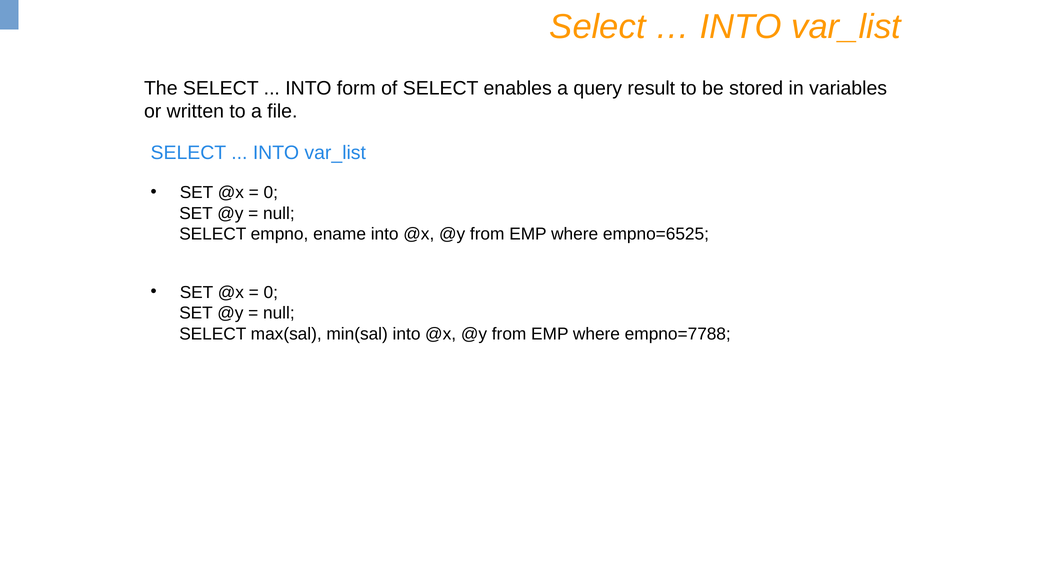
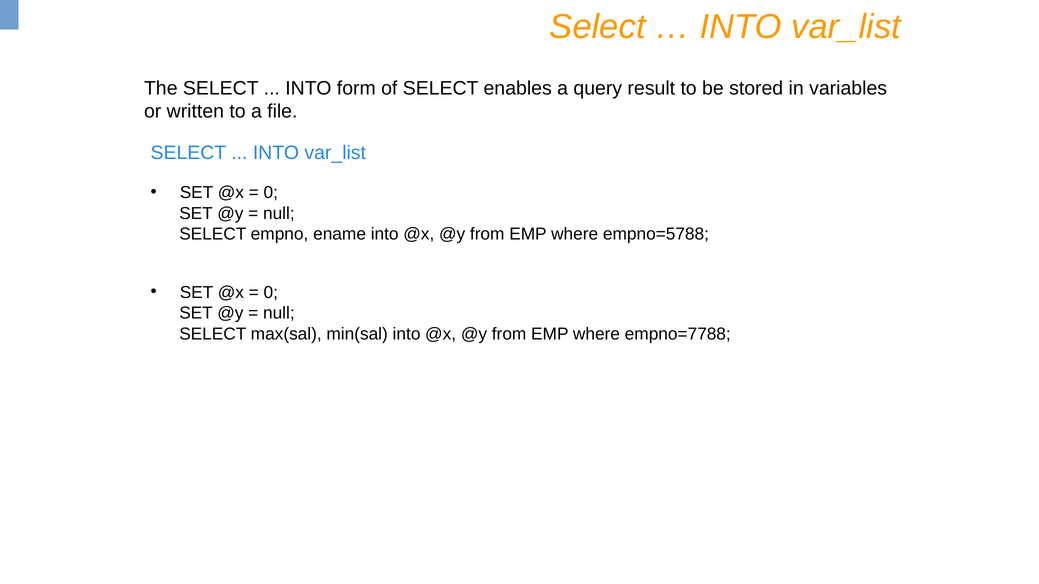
empno=6525: empno=6525 -> empno=5788
